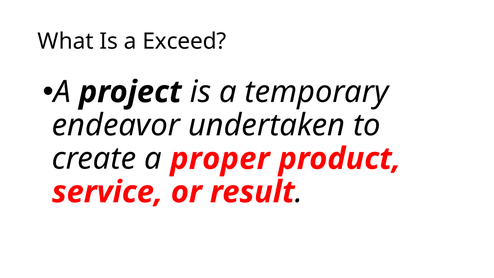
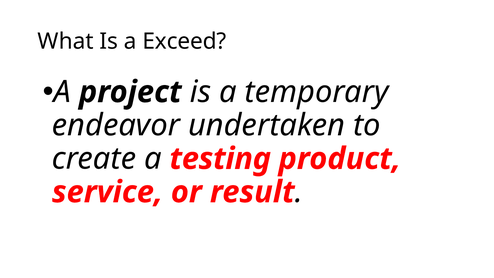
proper: proper -> testing
